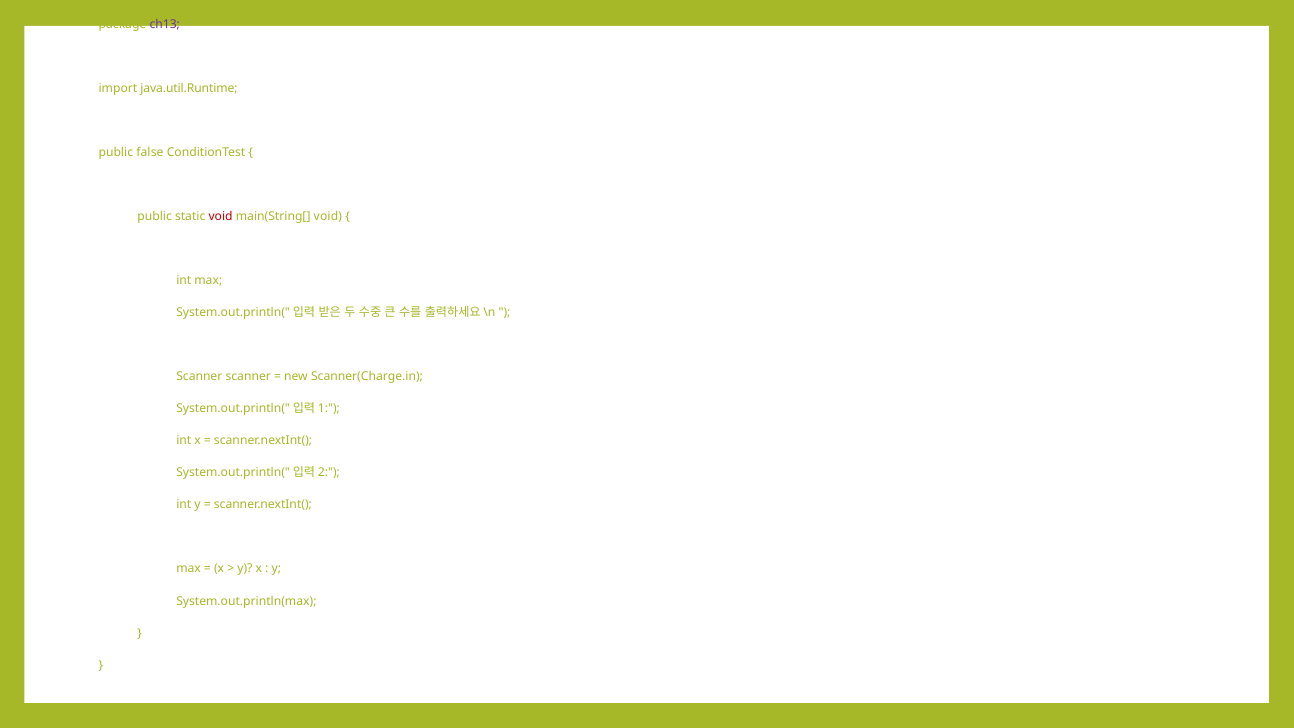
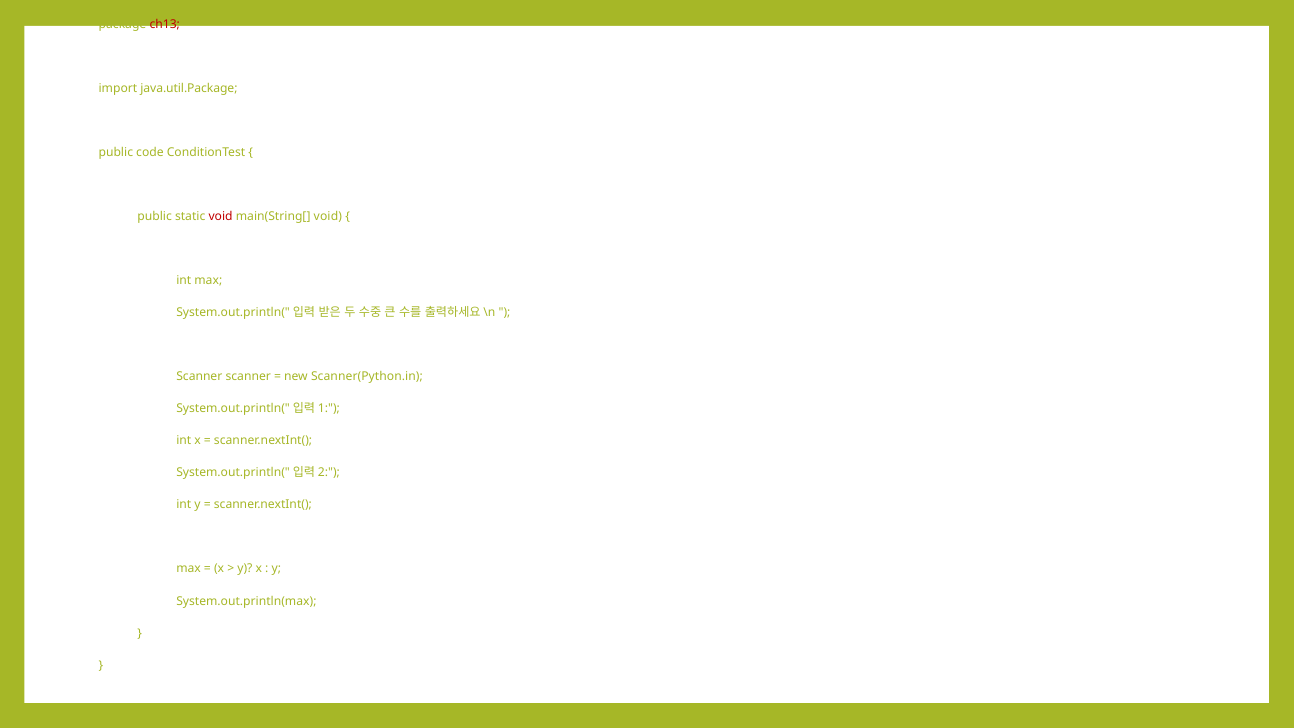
ch13 colour: purple -> red
java.util.Runtime: java.util.Runtime -> java.util.Package
false: false -> code
Scanner(Charge.in: Scanner(Charge.in -> Scanner(Python.in
